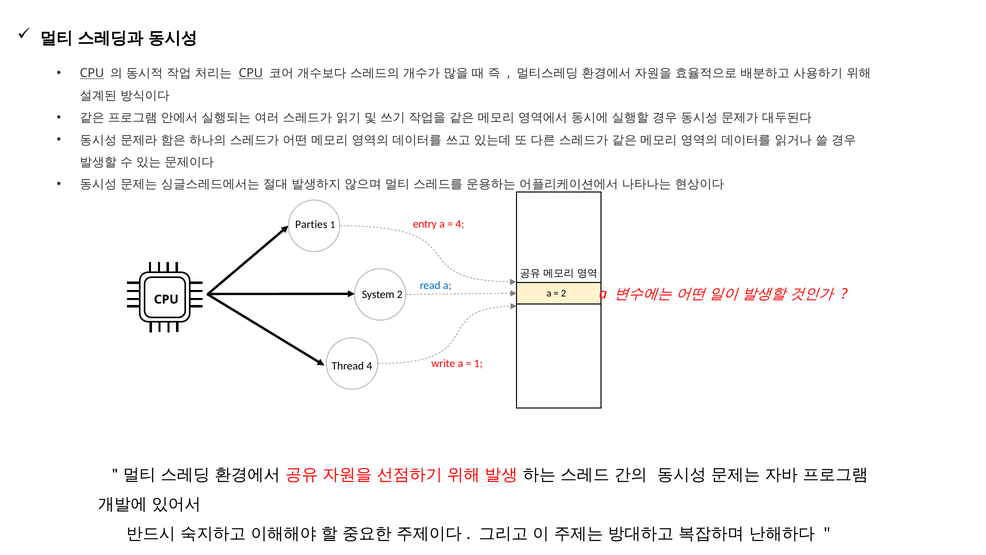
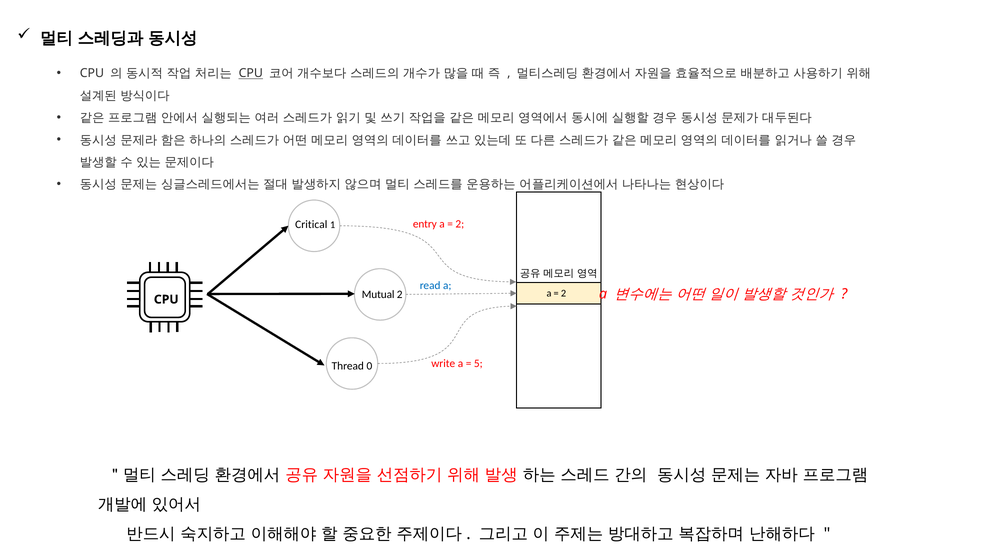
CPU at (92, 73) underline: present -> none
4 at (460, 224): 4 -> 2
Parties: Parties -> Critical
System: System -> Mutual
1 at (478, 363): 1 -> 5
Thread 4: 4 -> 0
